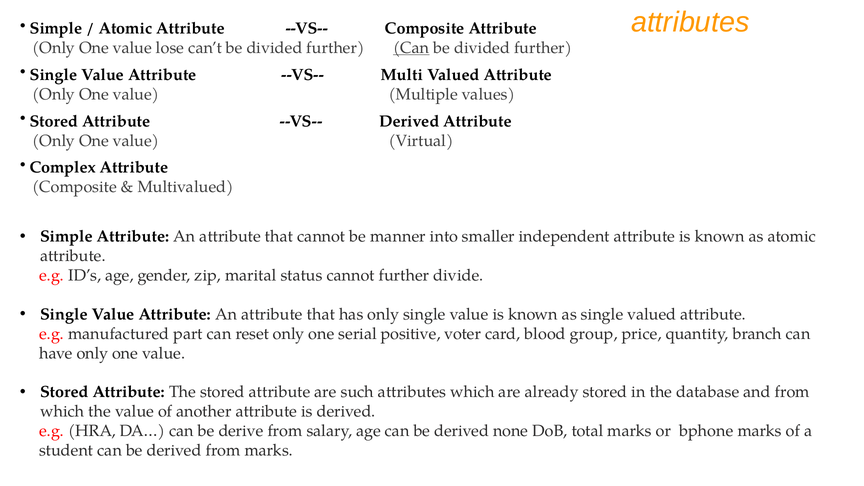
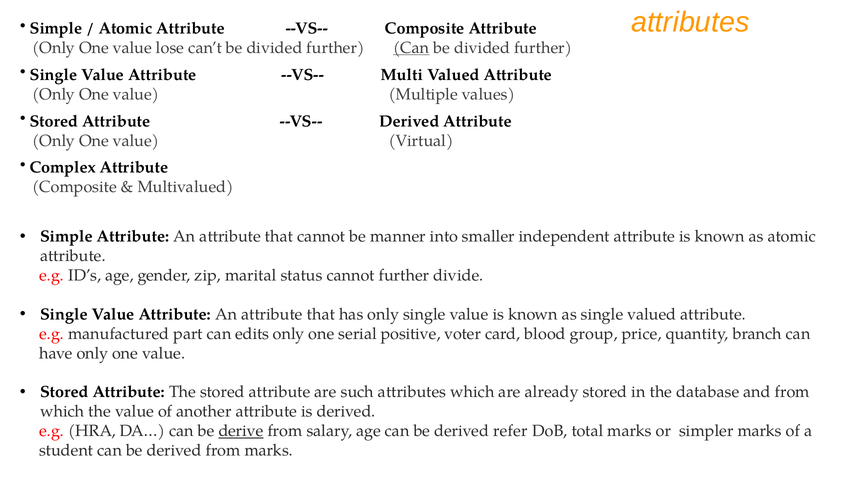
reset: reset -> edits
derive underline: none -> present
none: none -> refer
bphone: bphone -> simpler
